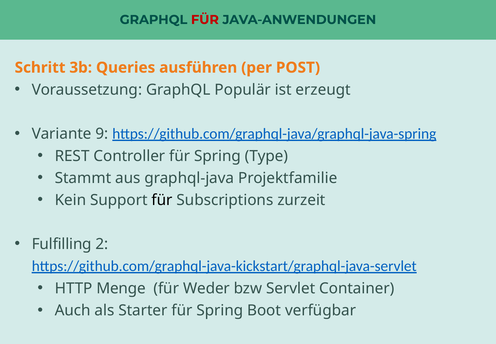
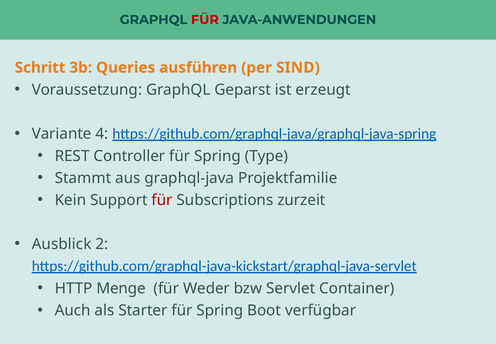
POST: POST -> SIND
Populär: Populär -> Geparst
9: 9 -> 4
für at (162, 200) colour: black -> red
Fulfilling: Fulfilling -> Ausblick
